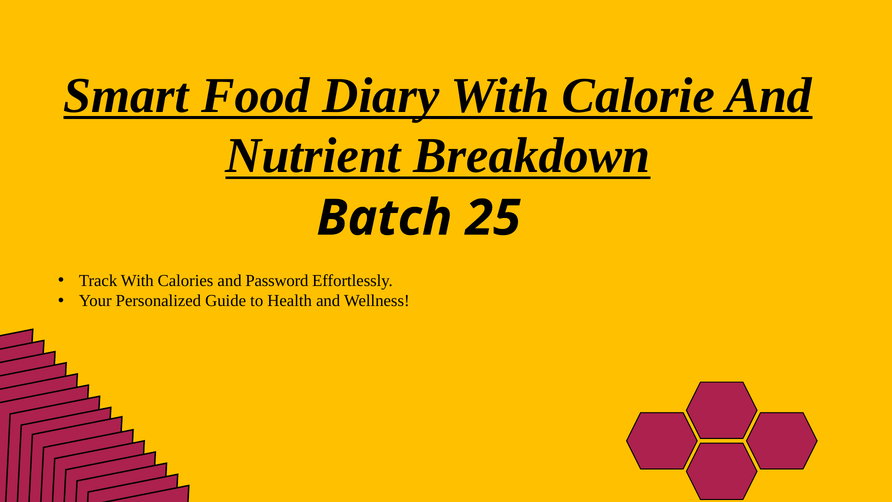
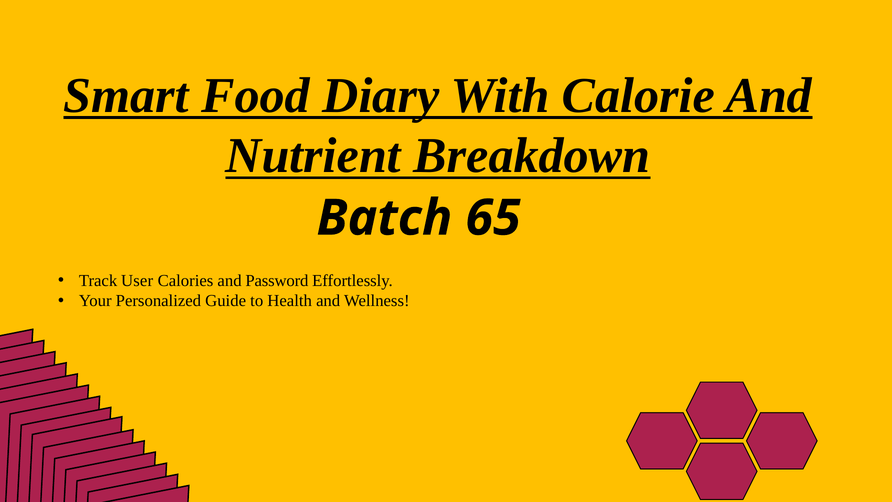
25: 25 -> 65
Track With: With -> User
